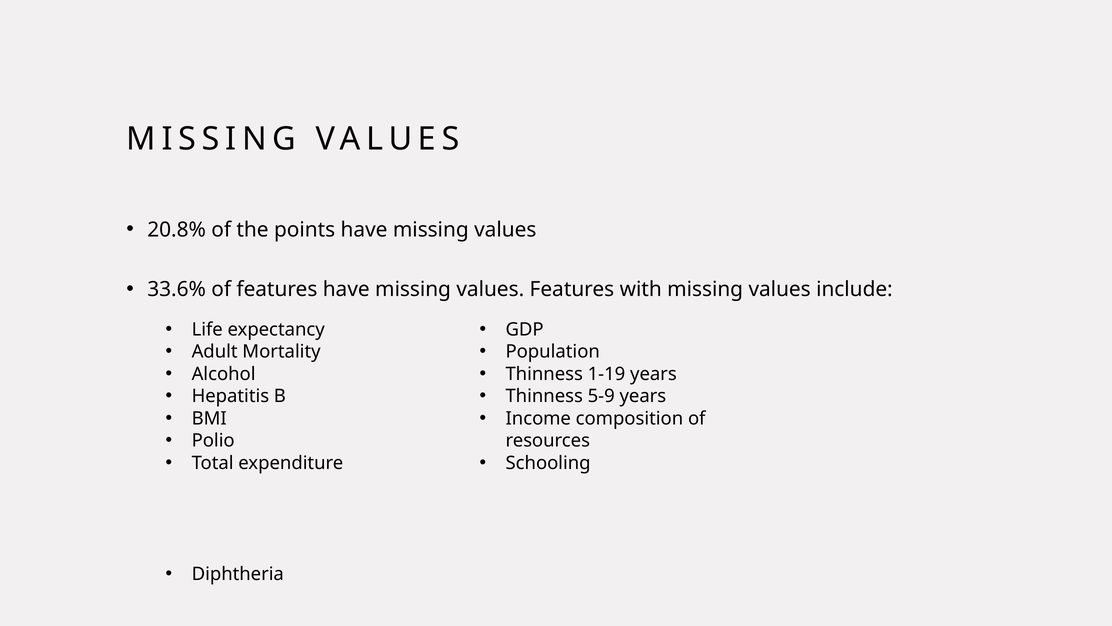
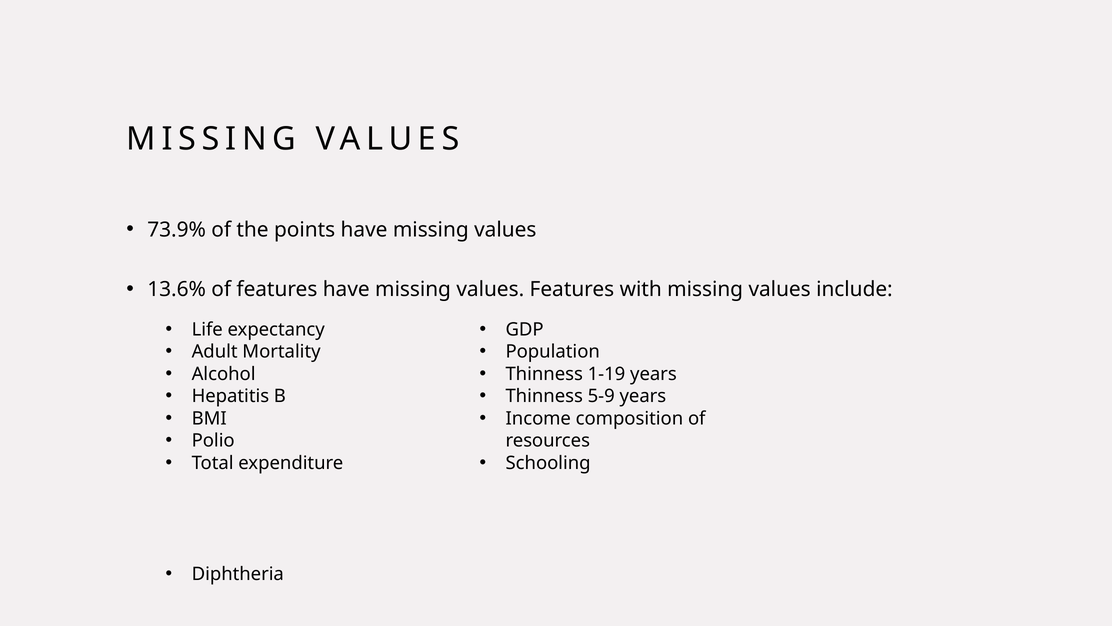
20.8%: 20.8% -> 73.9%
33.6%: 33.6% -> 13.6%
